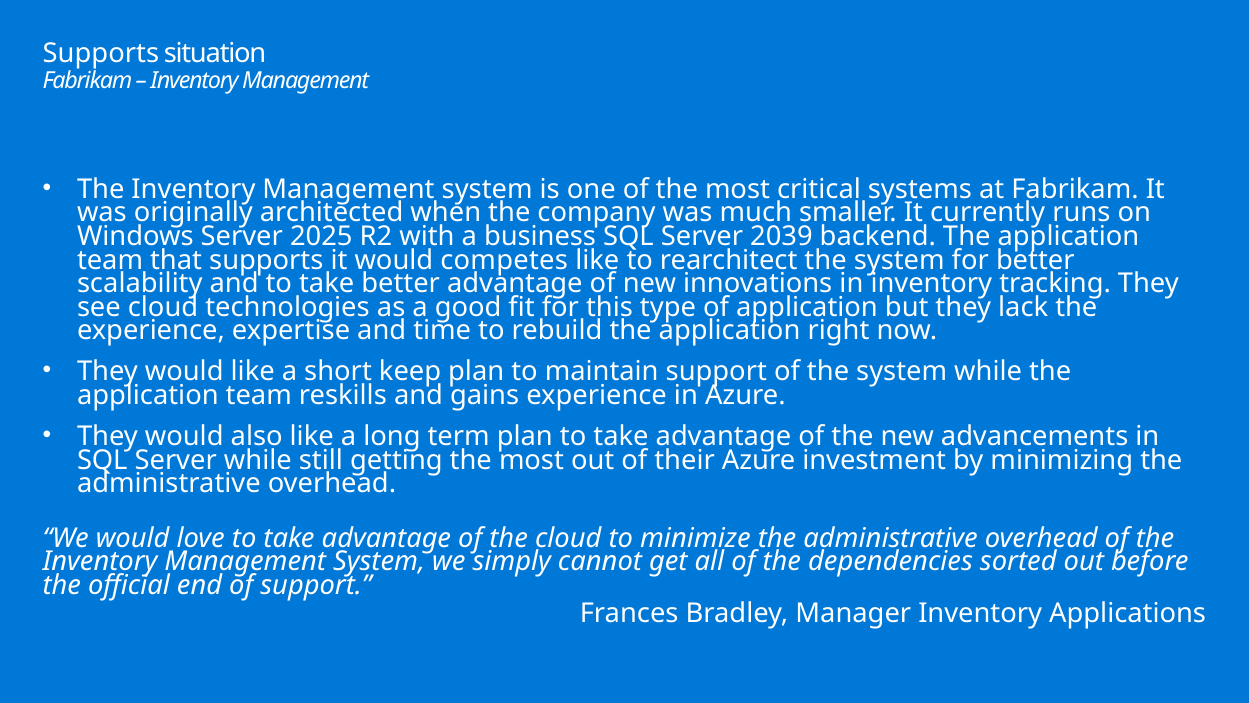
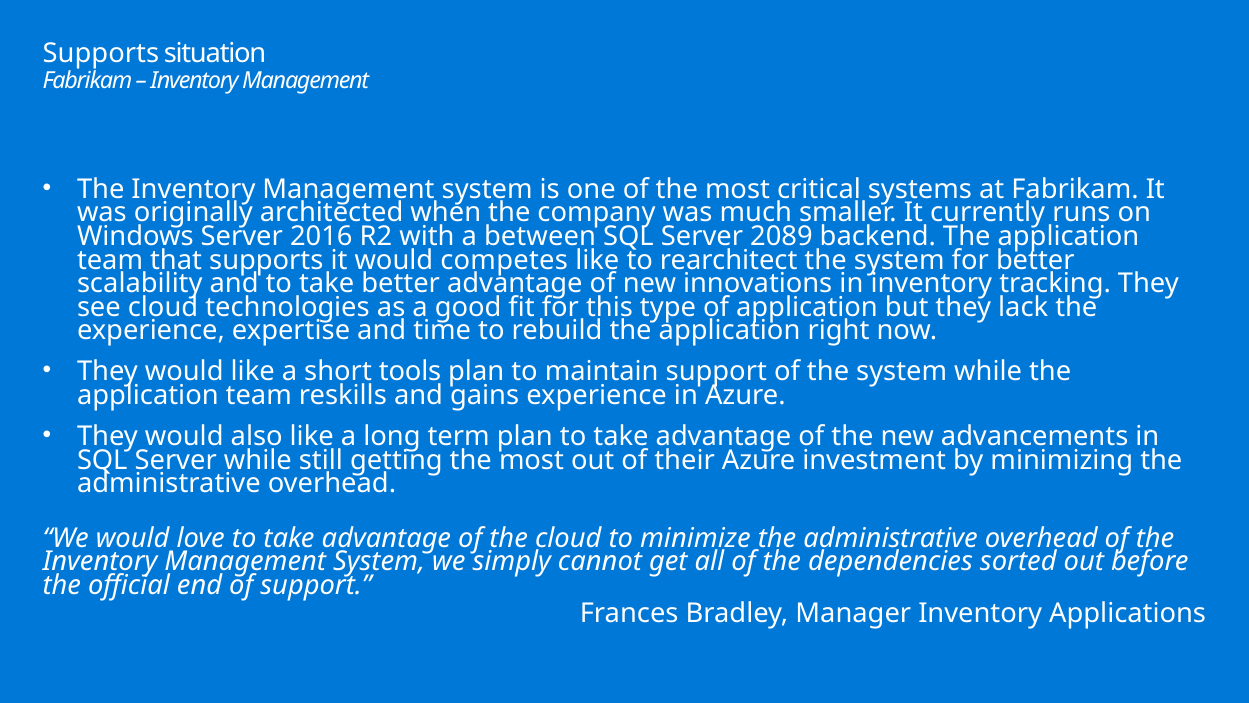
2025: 2025 -> 2016
business: business -> between
2039: 2039 -> 2089
keep: keep -> tools
